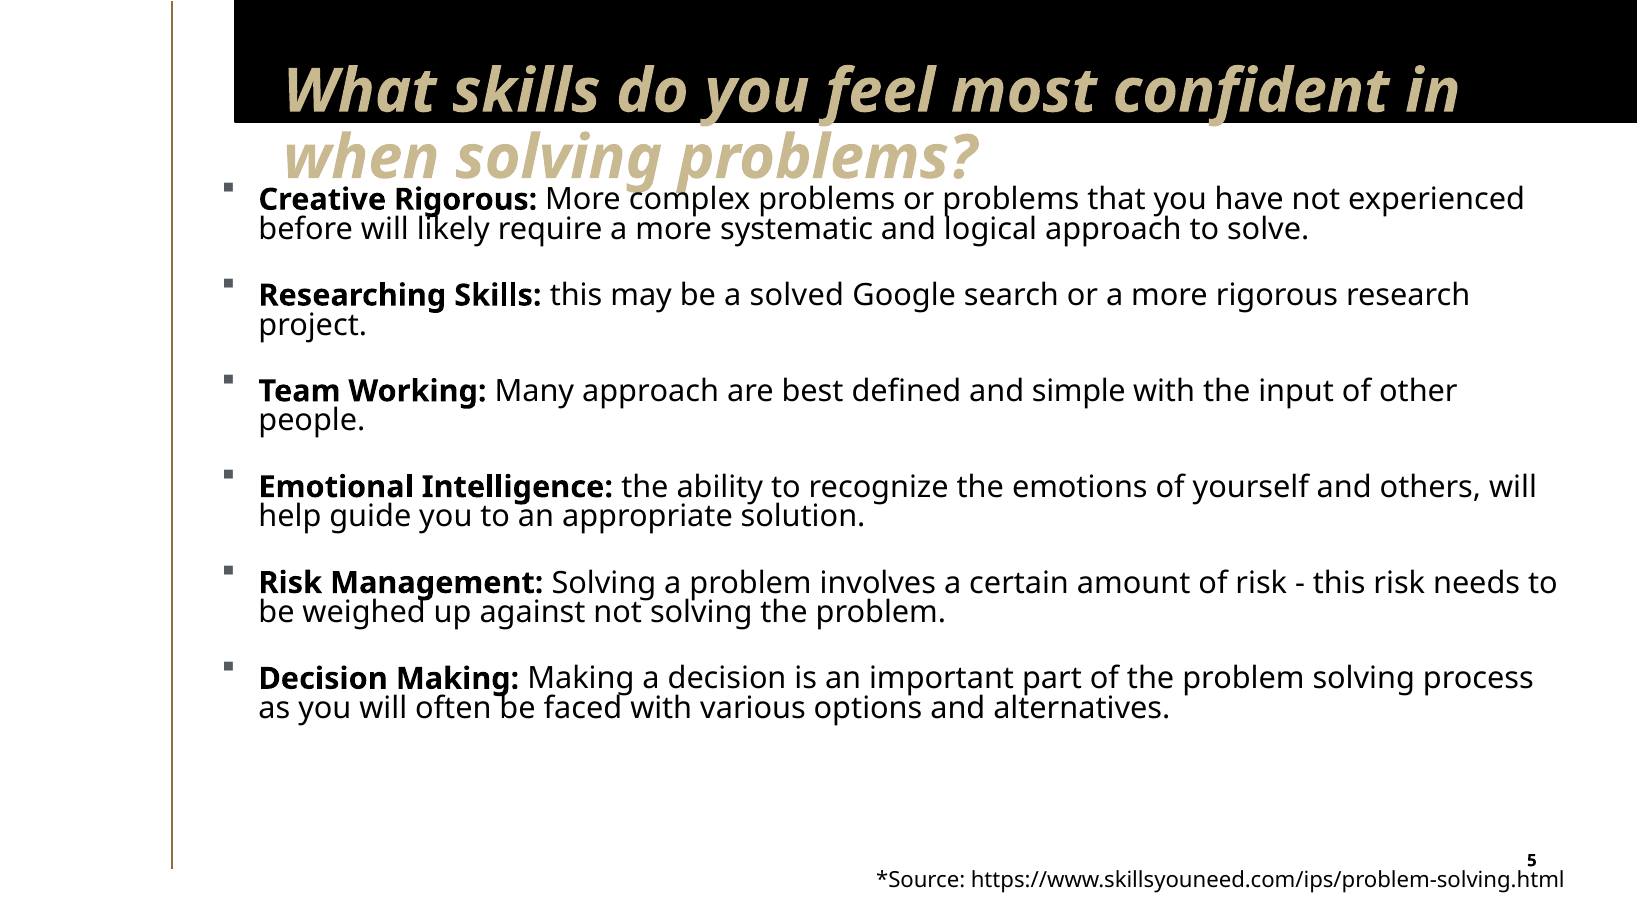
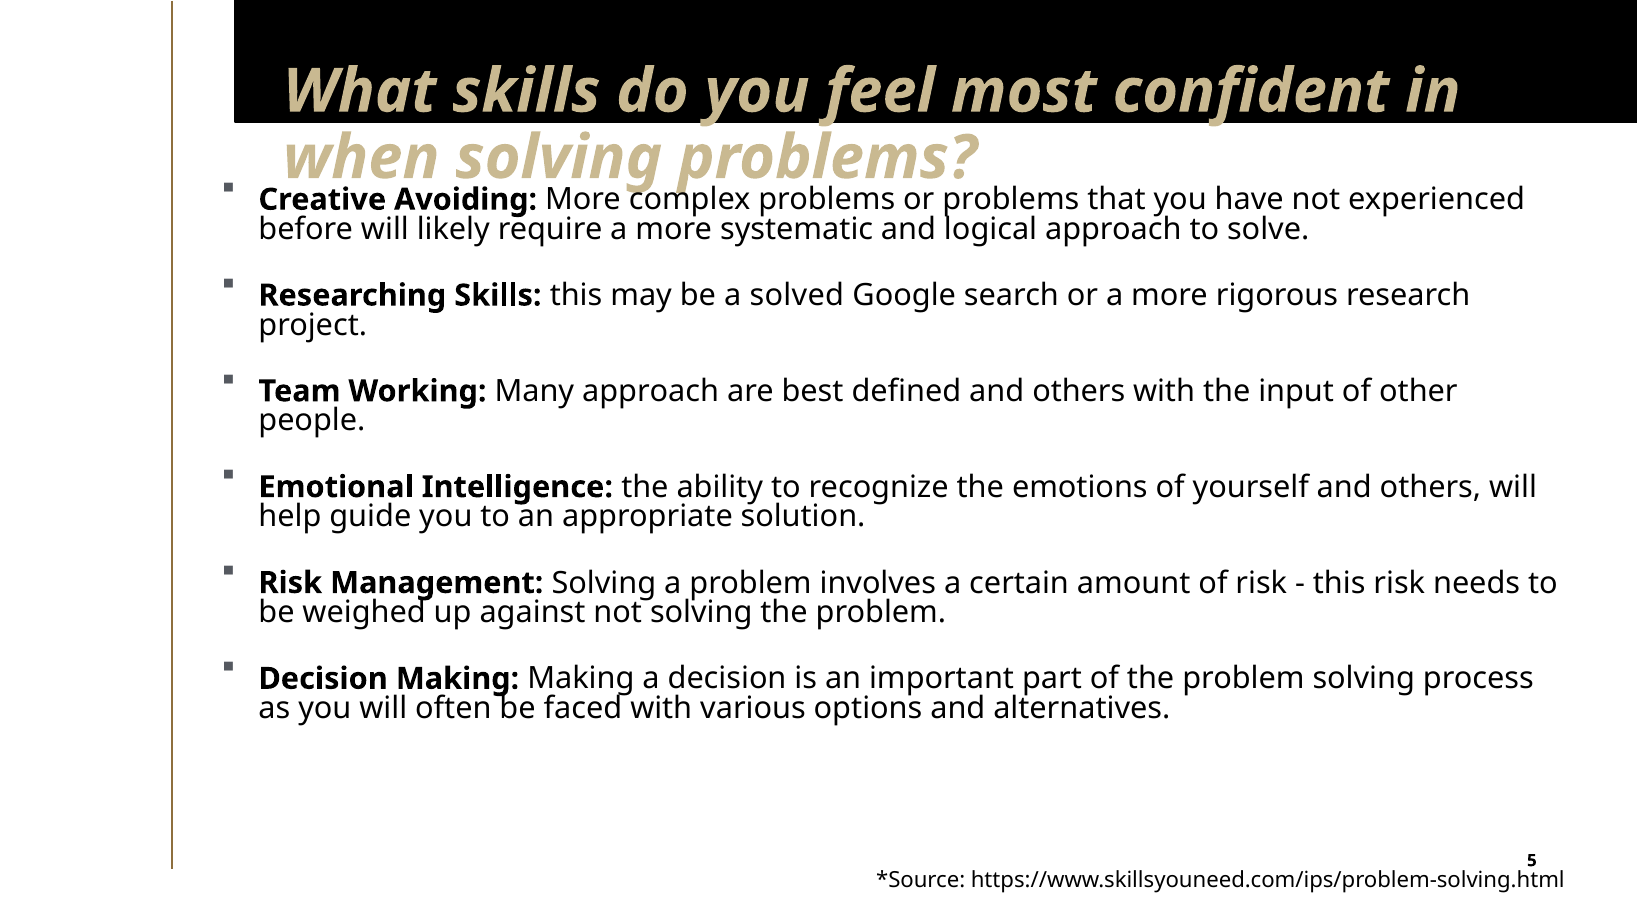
Rigorous at (466, 200): Rigorous -> Avoiding
defined and simple: simple -> others
